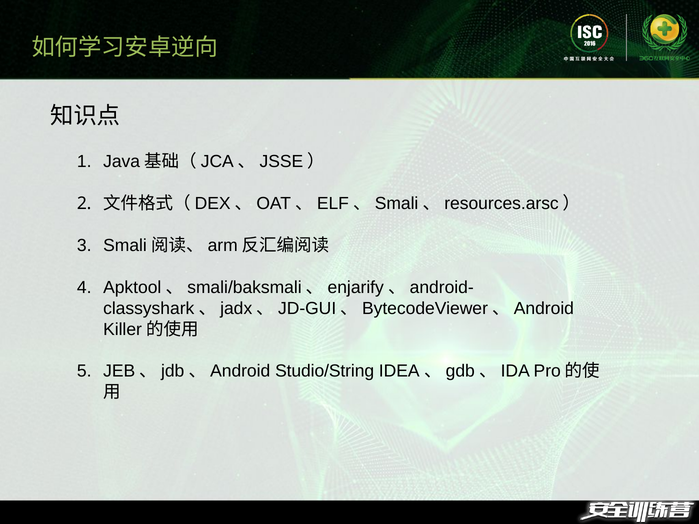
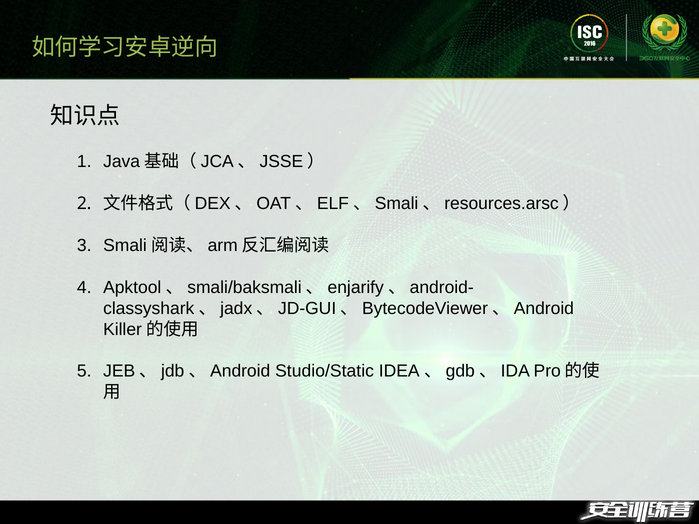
Studio/String: Studio/String -> Studio/Static
